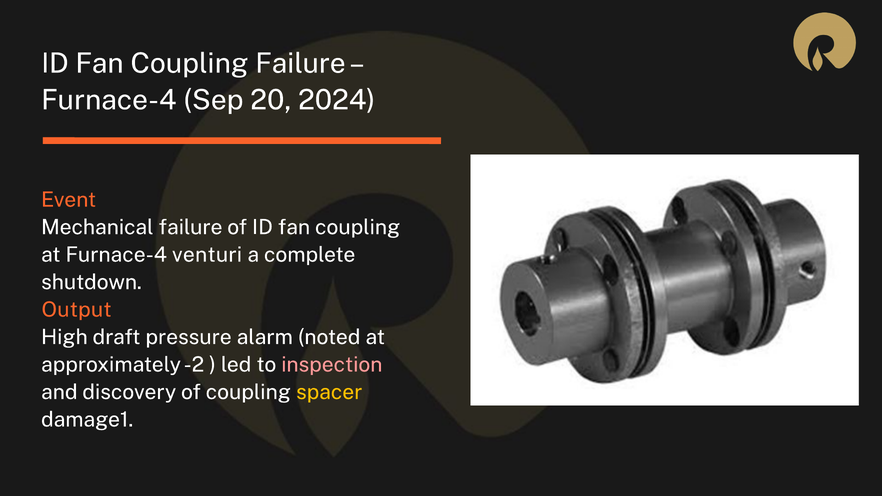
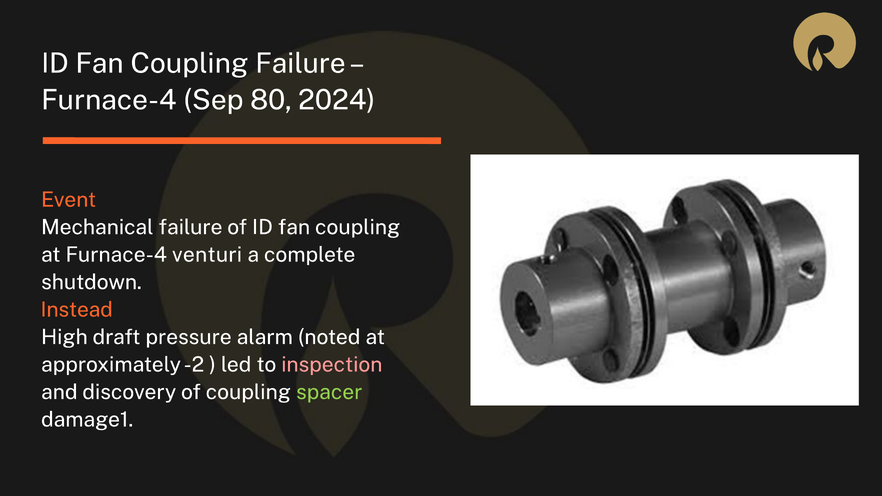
20: 20 -> 80
Output: Output -> Instead
spacer colour: yellow -> light green
